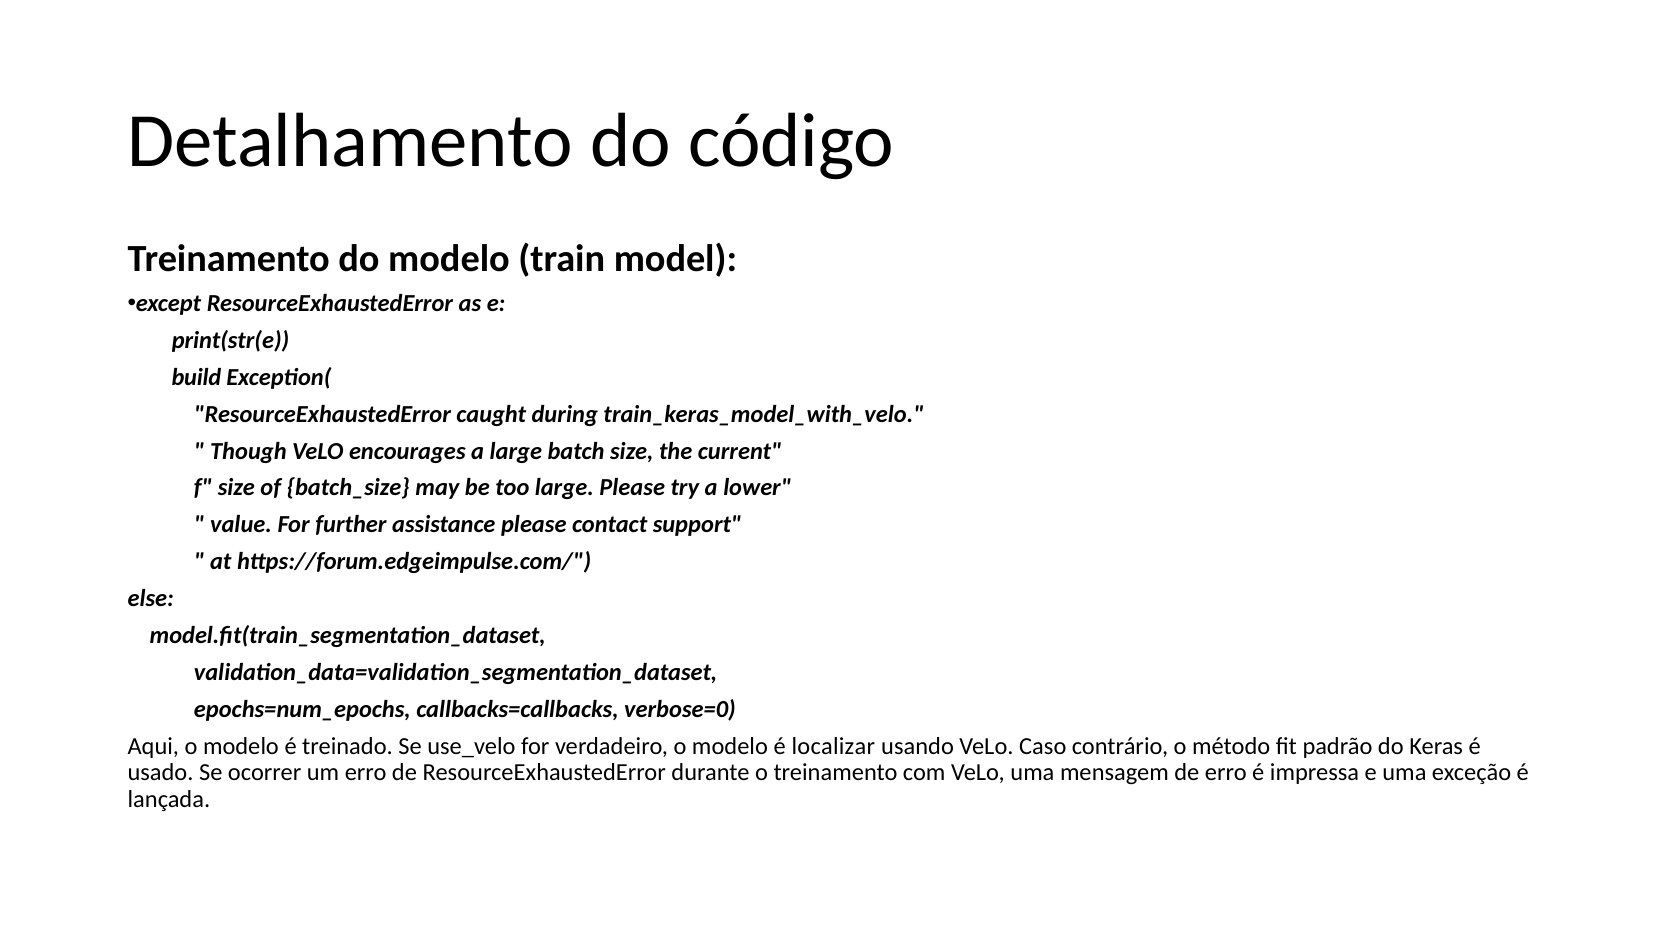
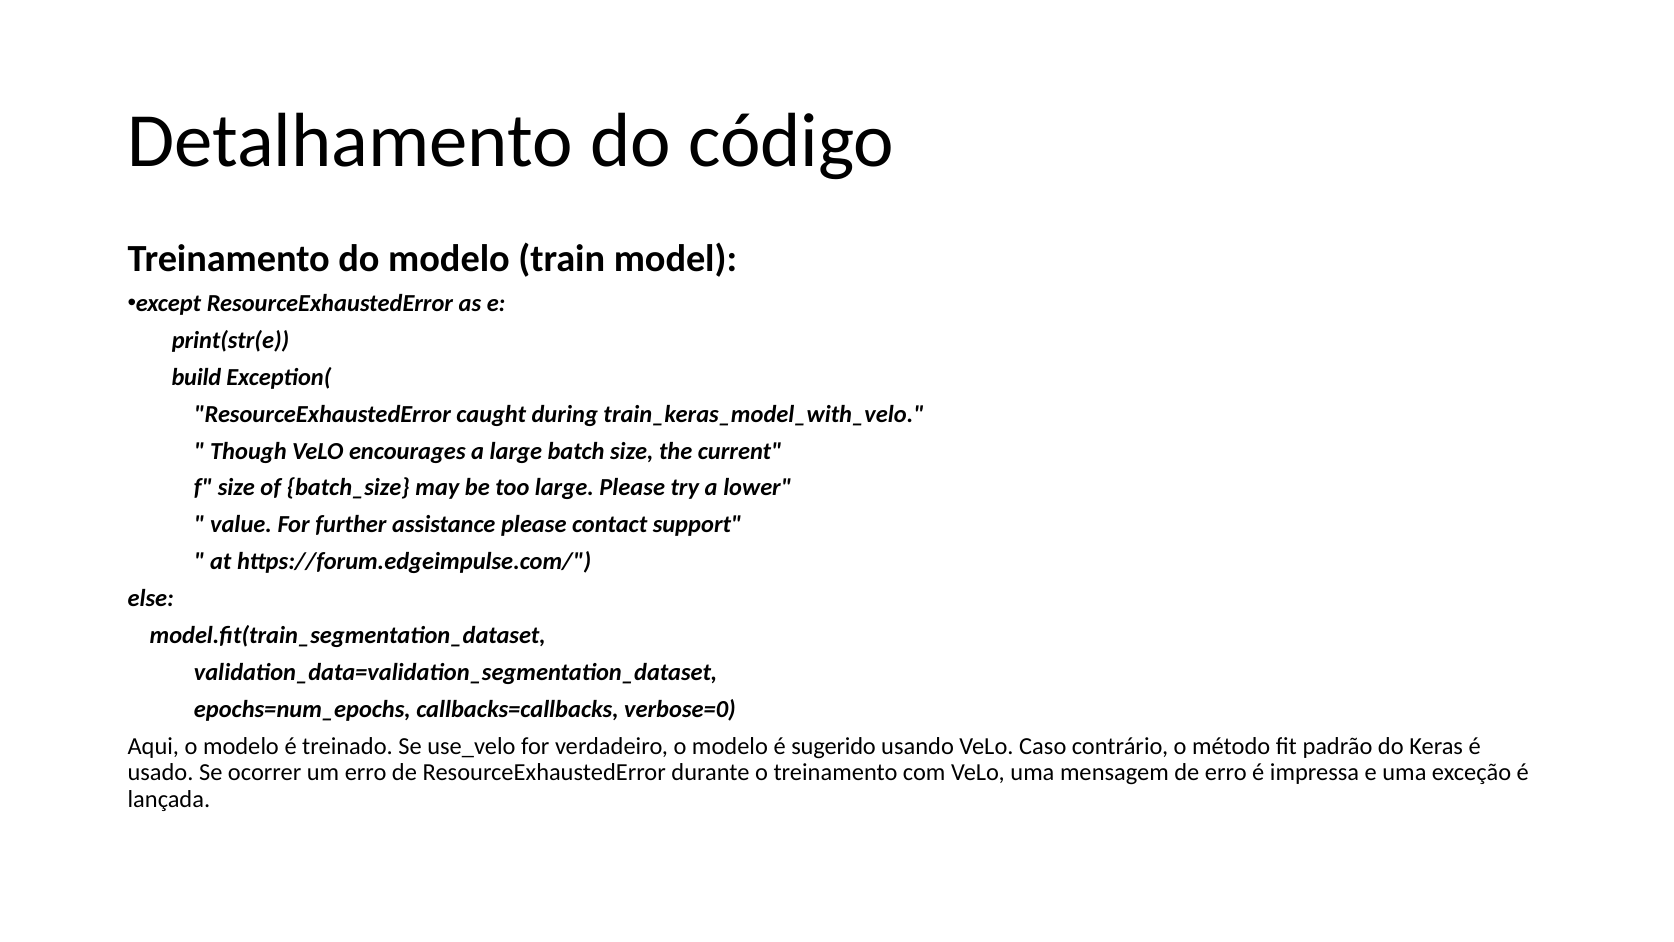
localizar: localizar -> sugerido
